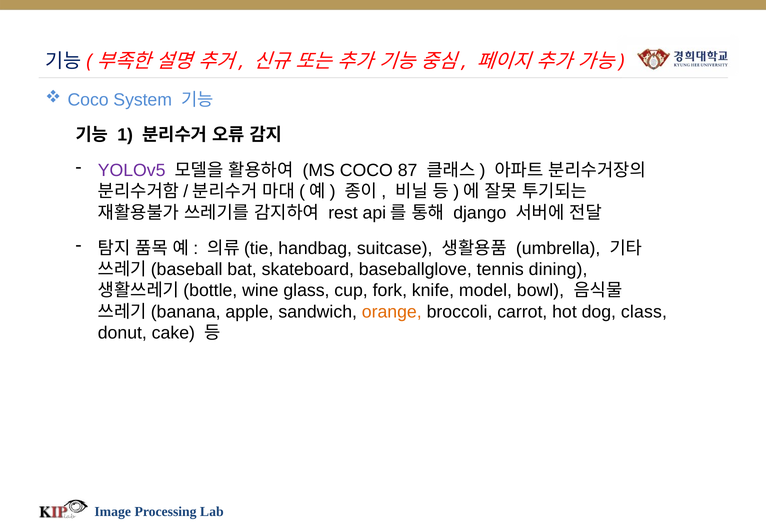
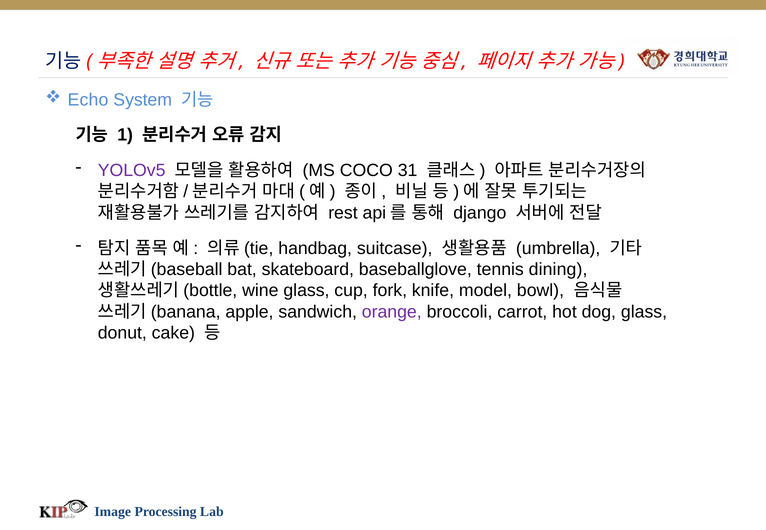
Coco at (88, 100): Coco -> Echo
87: 87 -> 31
orange colour: orange -> purple
dog class: class -> glass
